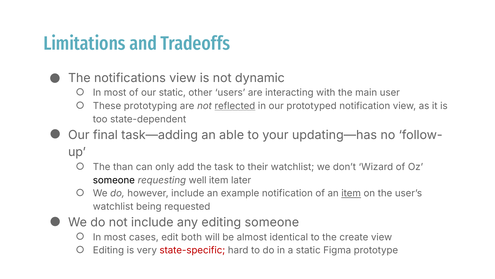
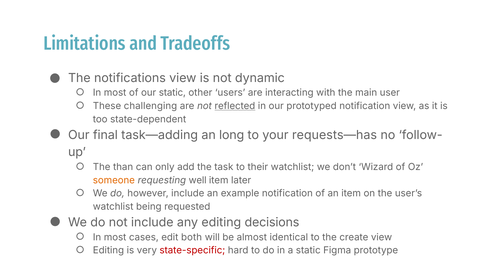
prototyping: prototyping -> challenging
able: able -> long
updating—has: updating—has -> requests—has
someone at (114, 180) colour: black -> orange
item at (351, 193) underline: present -> none
editing someone: someone -> decisions
